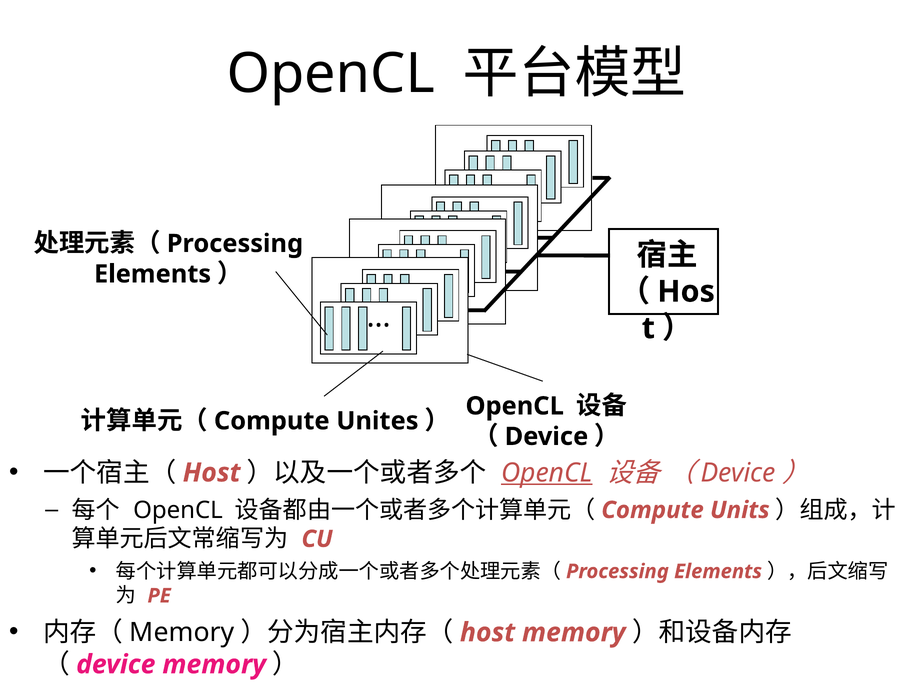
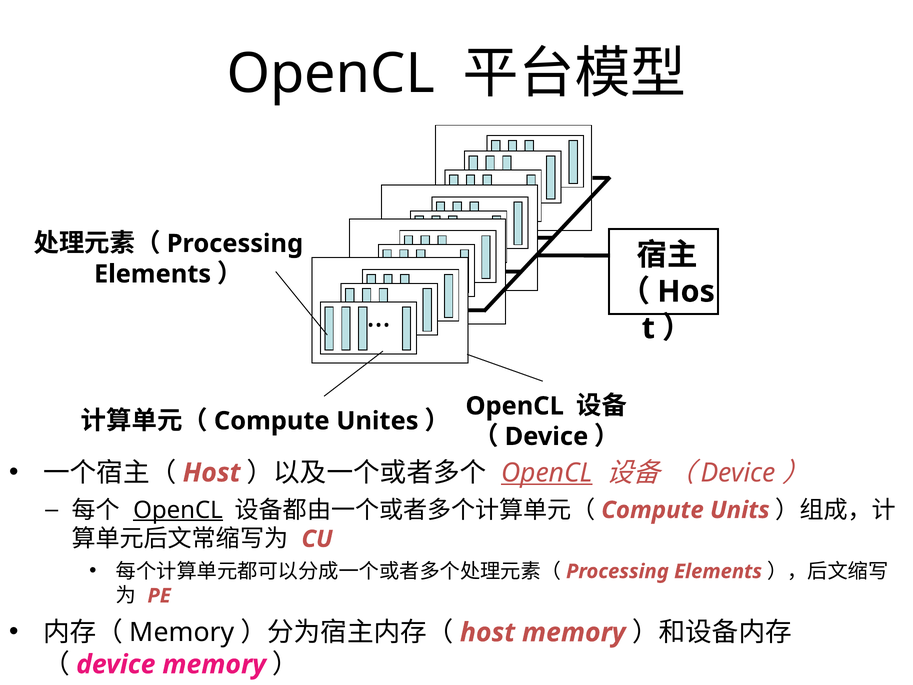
OpenCL at (178, 510) underline: none -> present
